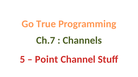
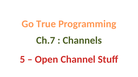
Point: Point -> Open
